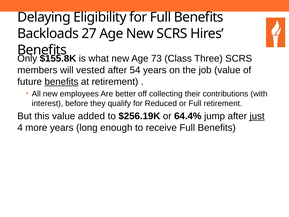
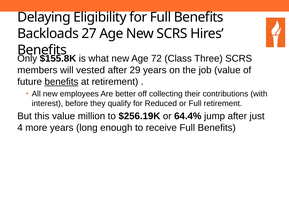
73: 73 -> 72
54: 54 -> 29
added: added -> million
just underline: present -> none
